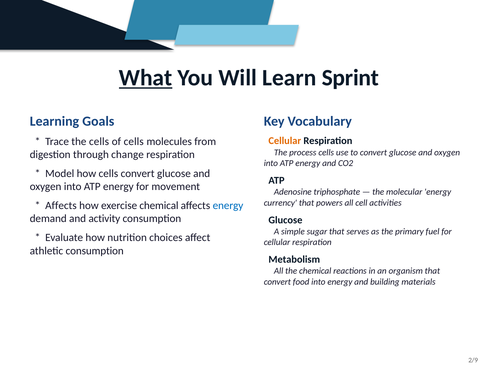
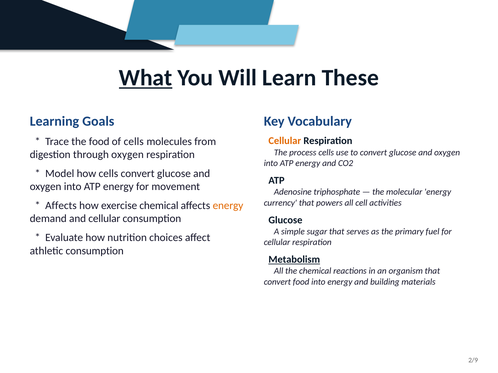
Sprint: Sprint -> These
the cells: cells -> food
through change: change -> oxygen
energy at (228, 206) colour: blue -> orange
and activity: activity -> cellular
Metabolism underline: none -> present
